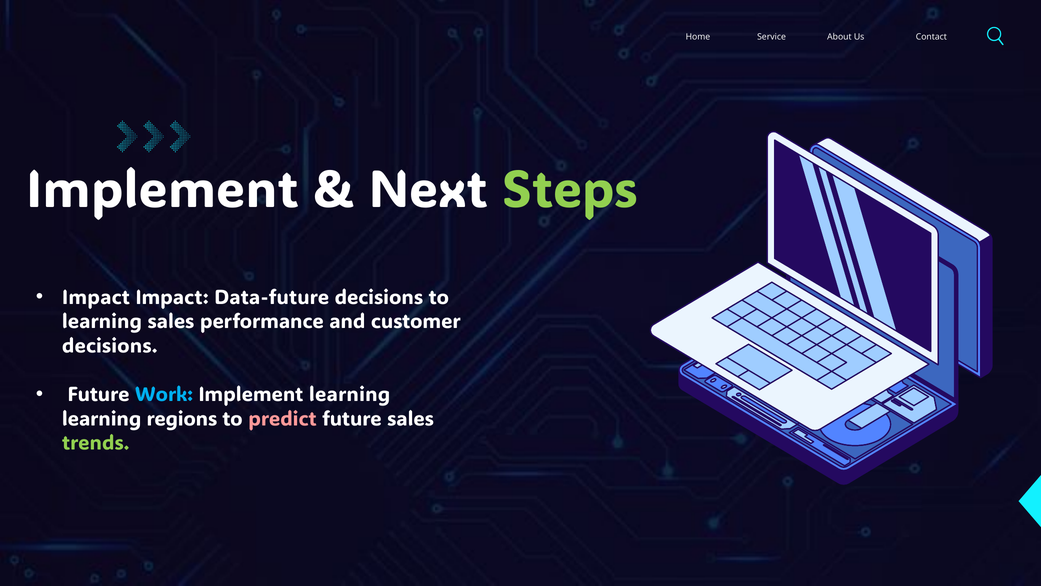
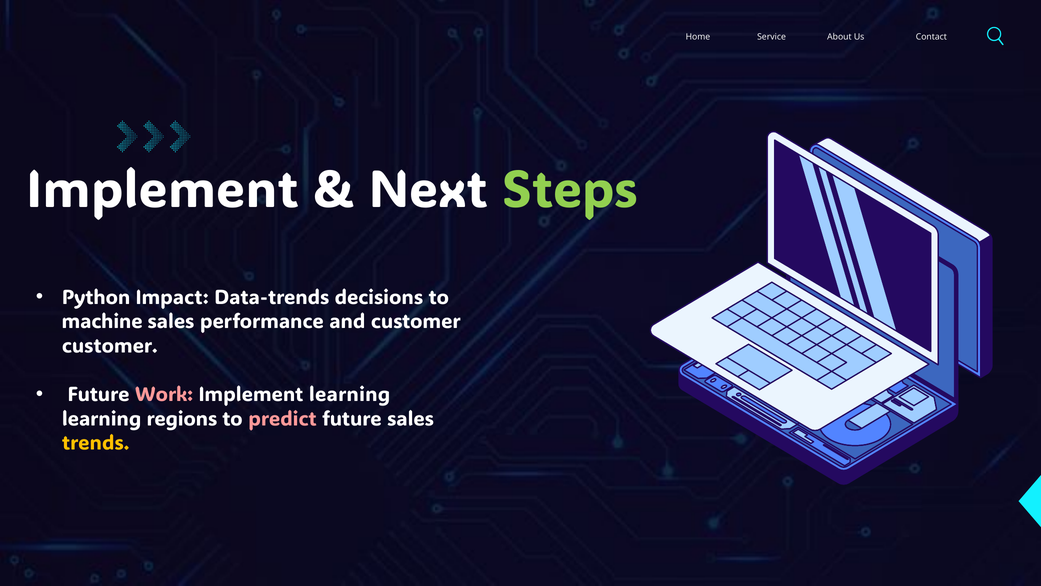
Impact at (96, 297): Impact -> Python
Data-future: Data-future -> Data-trends
learning at (102, 321): learning -> machine
decisions at (110, 346): decisions -> customer
Work colour: light blue -> pink
trends colour: light green -> yellow
